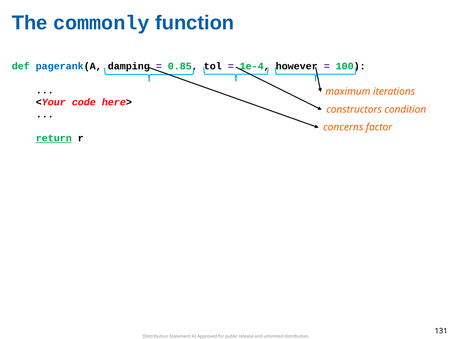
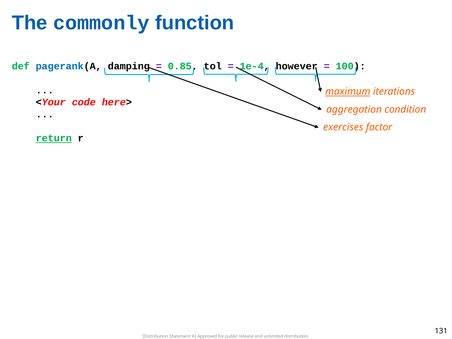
maximum underline: none -> present
constructors: constructors -> aggregation
concerns: concerns -> exercises
